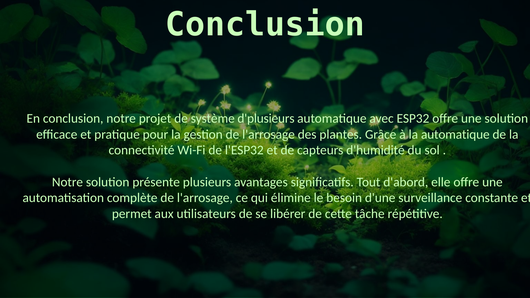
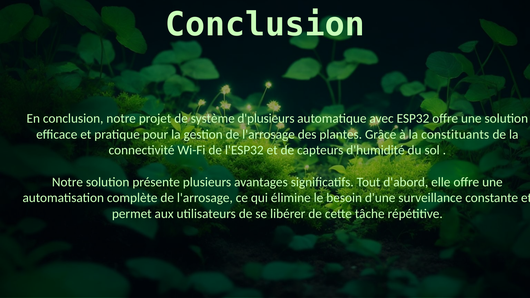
la automatique: automatique -> constituants
